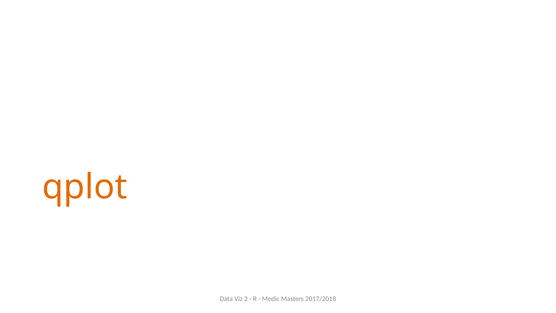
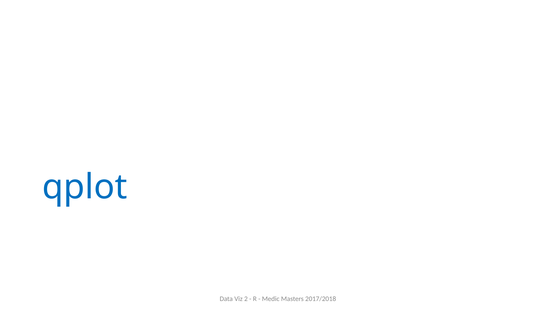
qplot colour: orange -> blue
